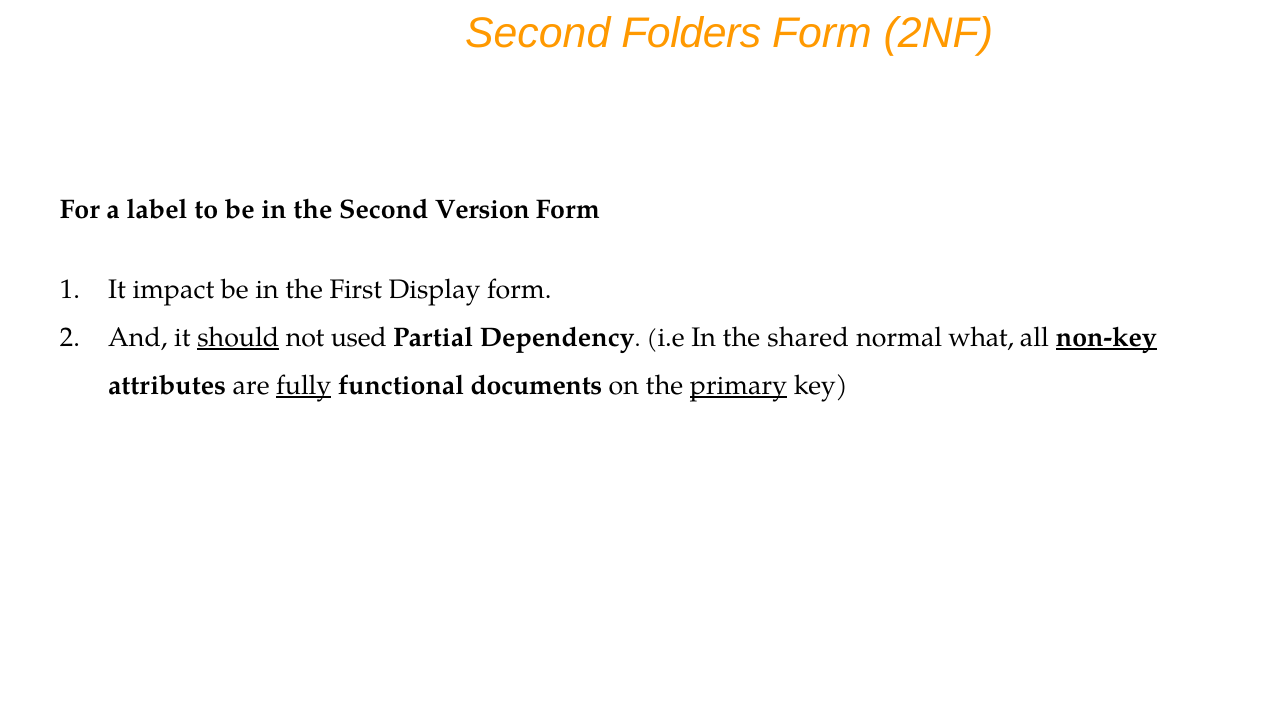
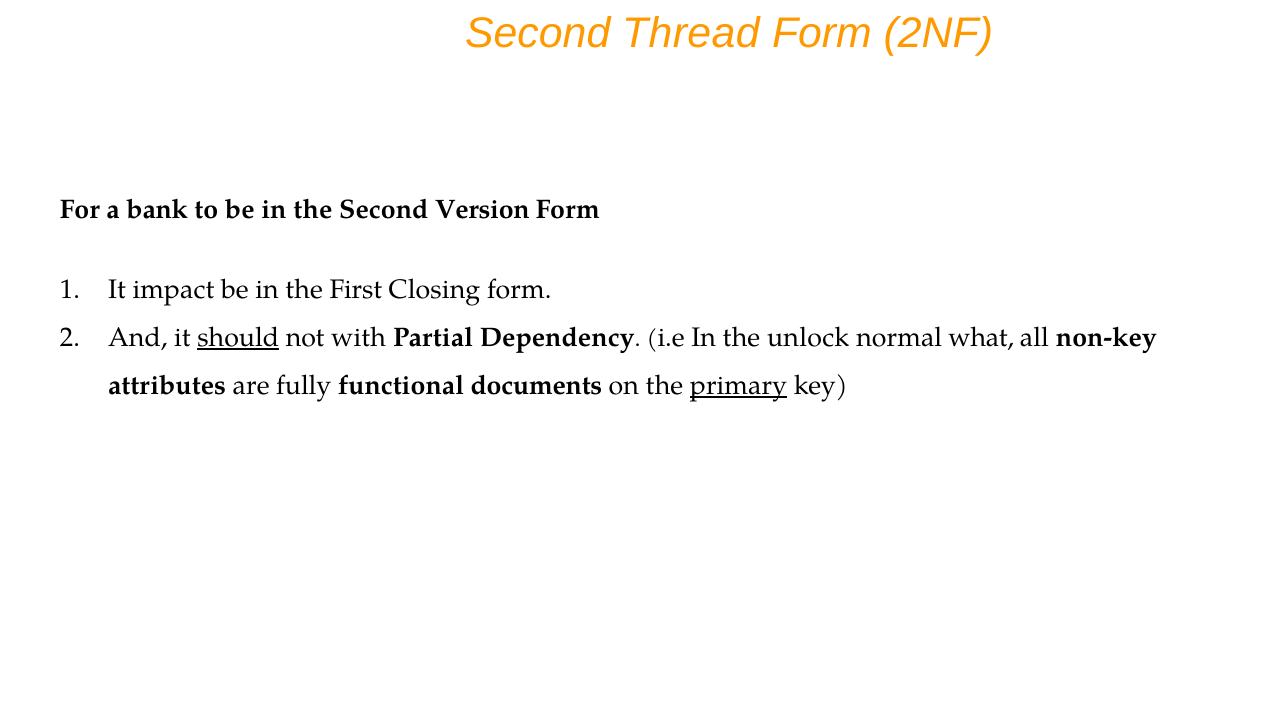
Folders: Folders -> Thread
label: label -> bank
Display: Display -> Closing
used: used -> with
shared: shared -> unlock
non-key underline: present -> none
fully underline: present -> none
